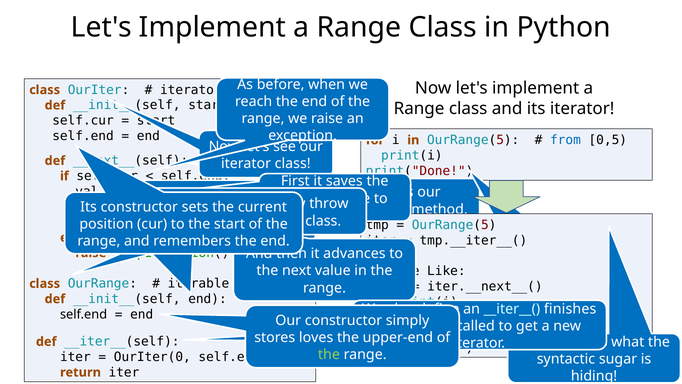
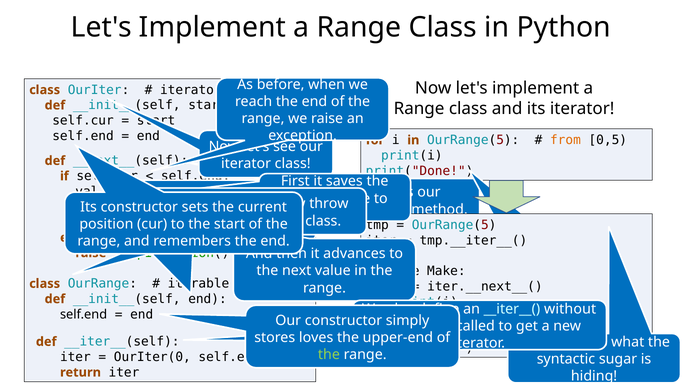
from colour: blue -> orange
Like: Like -> Make
finishes: finishes -> without
